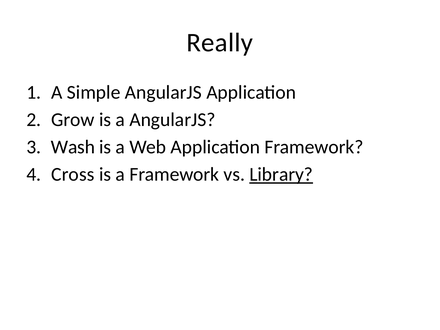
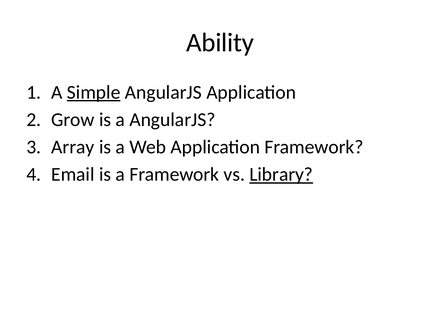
Really: Really -> Ability
Simple underline: none -> present
Wash: Wash -> Array
Cross: Cross -> Email
